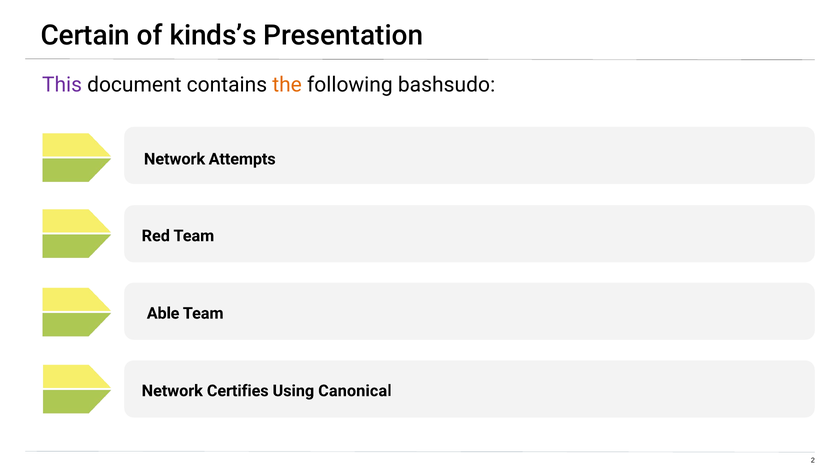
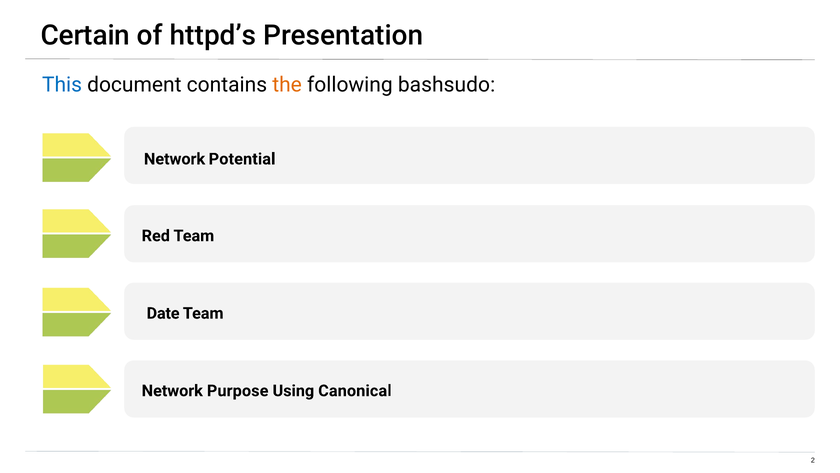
kinds’s: kinds’s -> httpd’s
This colour: purple -> blue
Attempts: Attempts -> Potential
Able: Able -> Date
Certifies: Certifies -> Purpose
